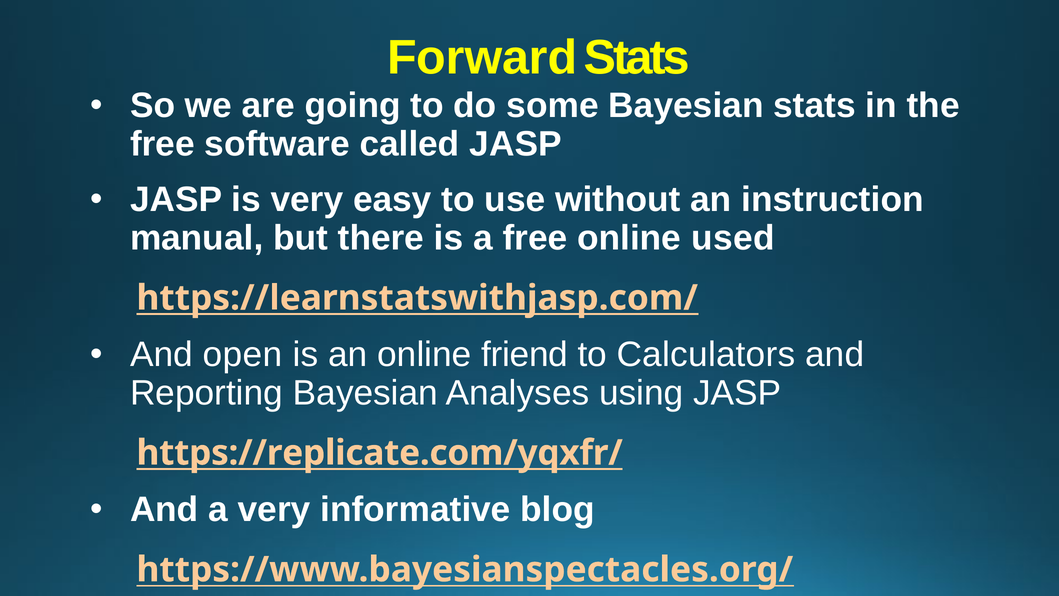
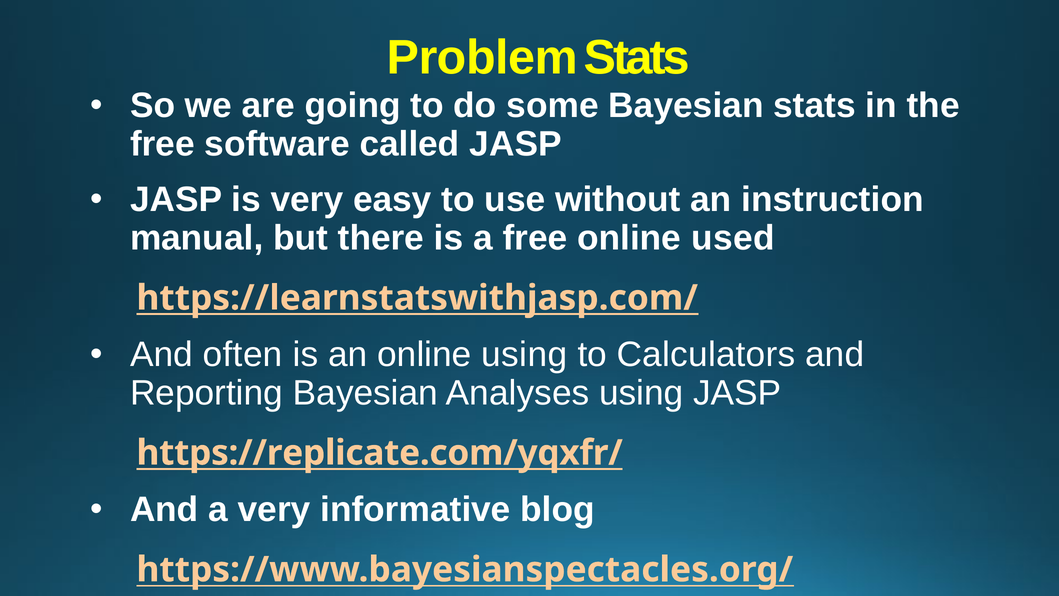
Forward: Forward -> Problem
open: open -> often
online friend: friend -> using
